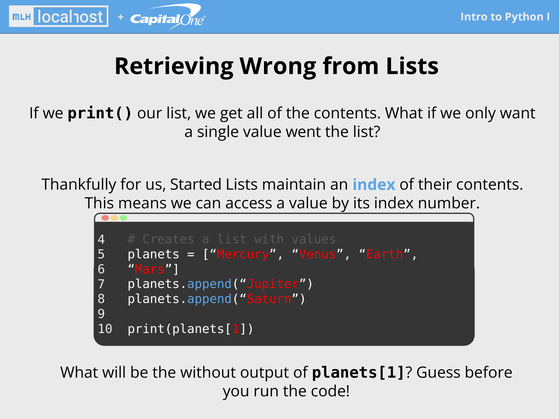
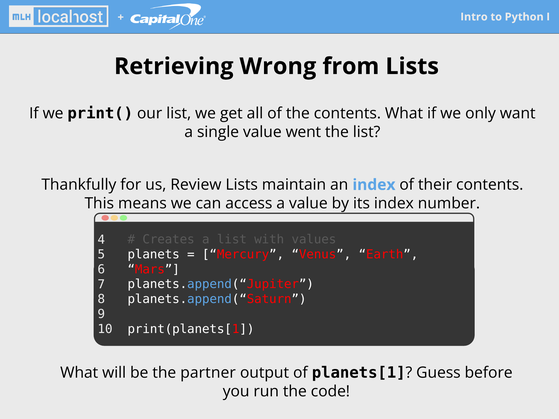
Started: Started -> Review
without: without -> partner
